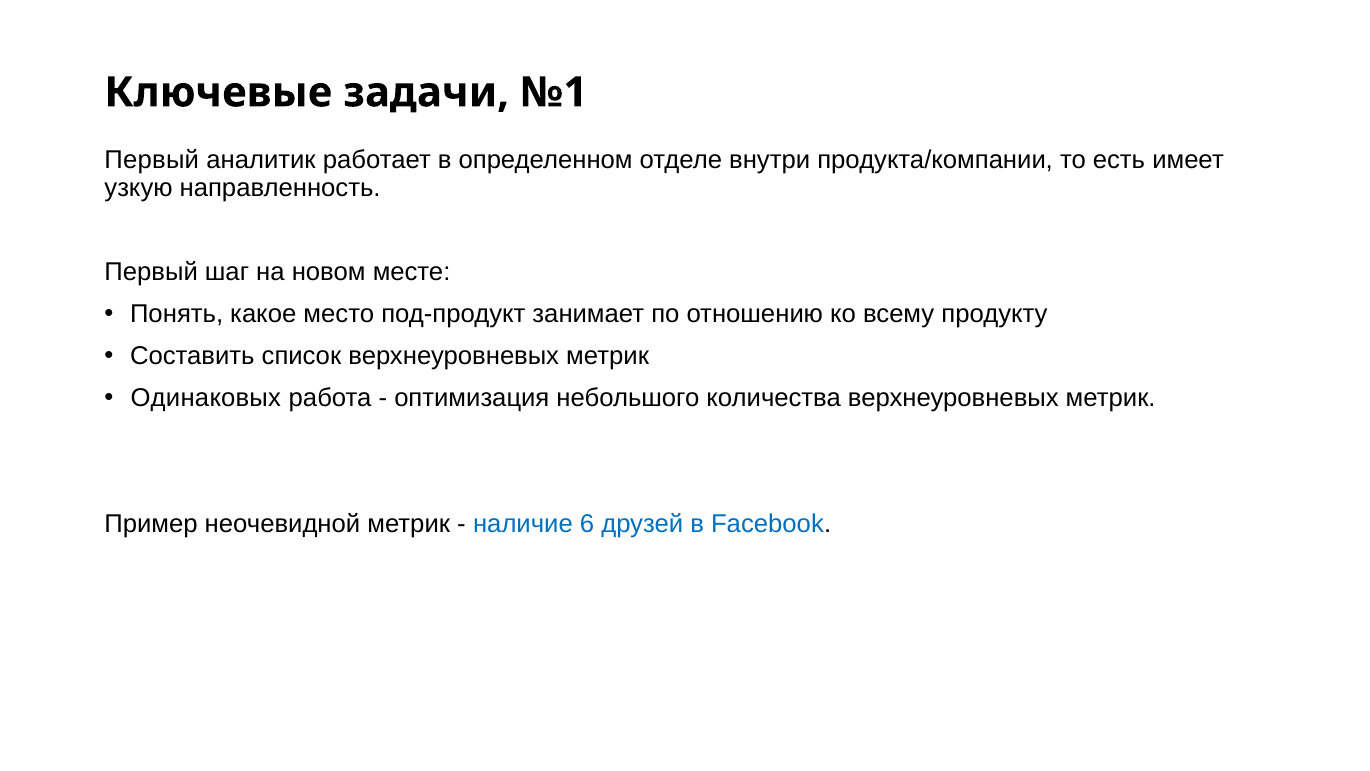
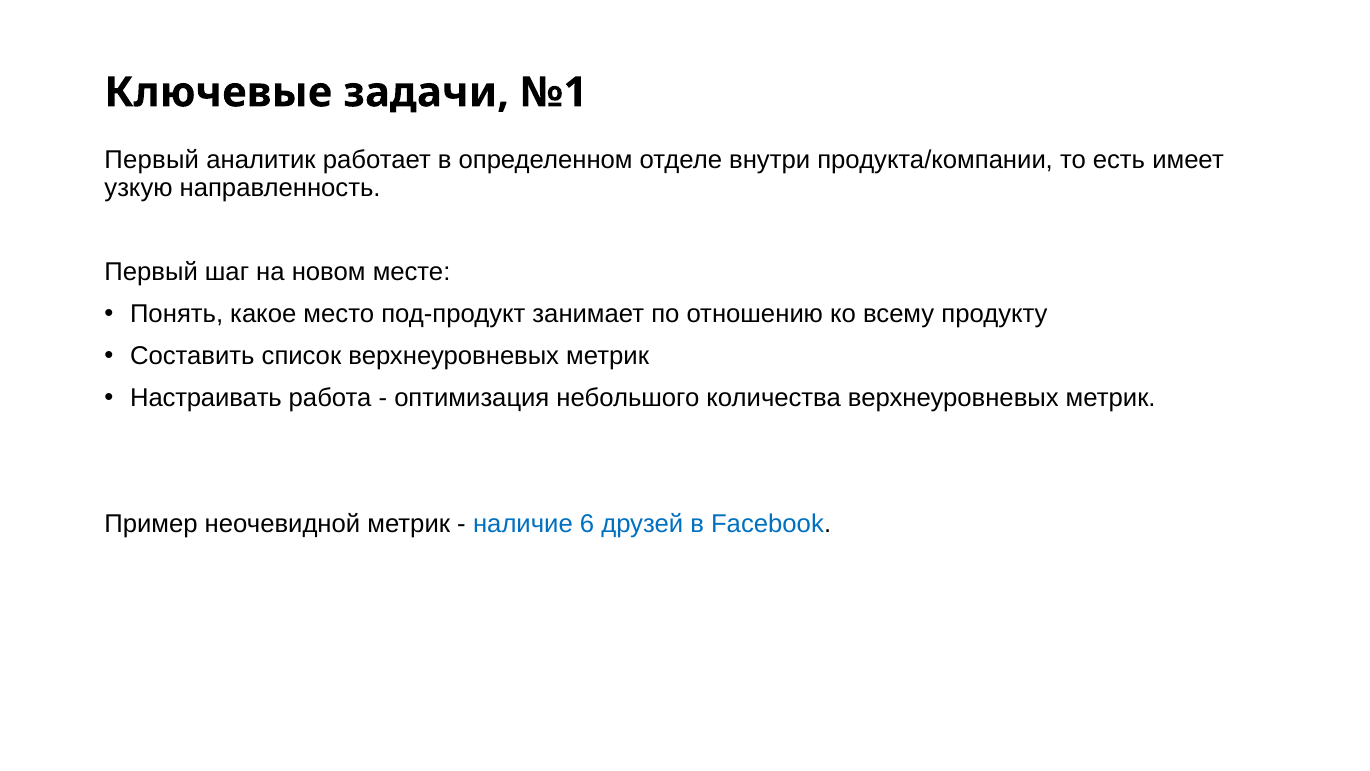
Одинаковых: Одинаковых -> Настраивать
